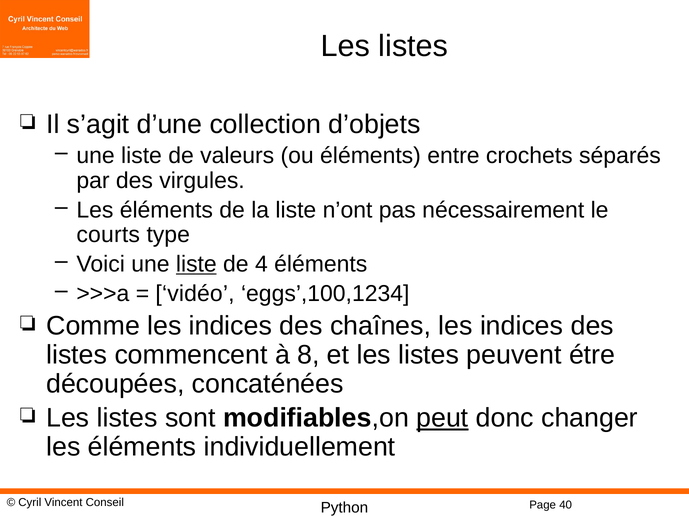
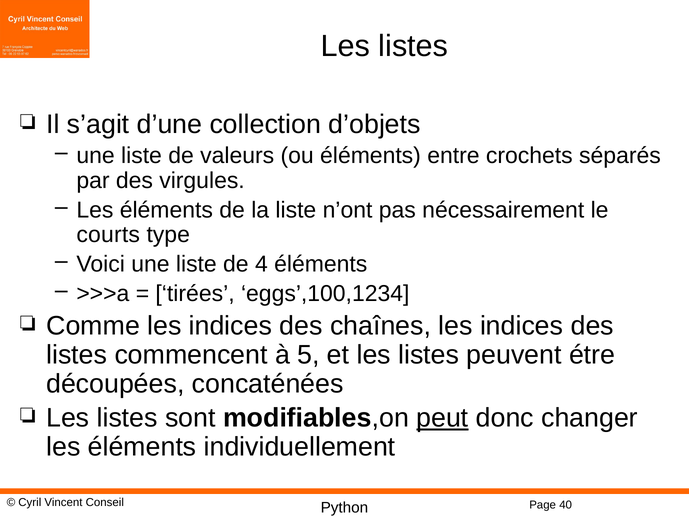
liste at (196, 264) underline: present -> none
vidéo: vidéo -> tirées
8: 8 -> 5
